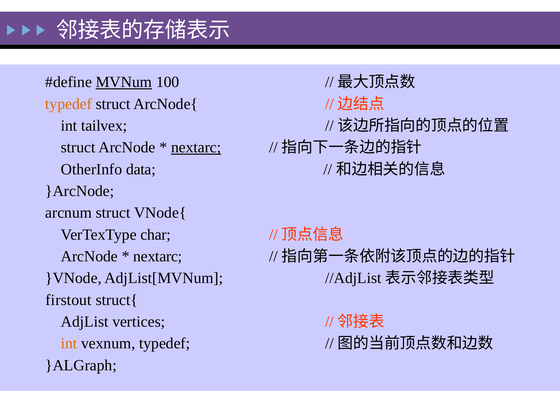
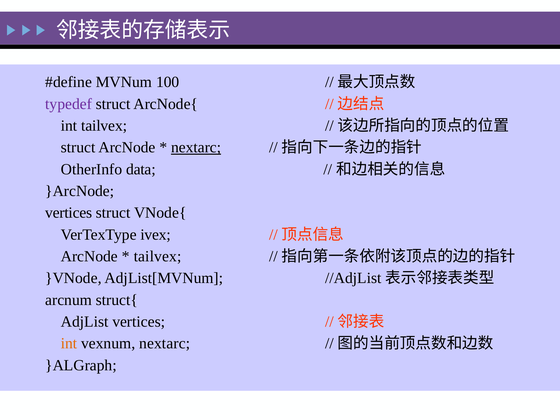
MVNum underline: present -> none
typedef at (69, 104) colour: orange -> purple
arcnum at (69, 213): arcnum -> vertices
char: char -> ivex
nextarc at (158, 256): nextarc -> tailvex
firstout: firstout -> arcnum
vexnum typedef: typedef -> nextarc
